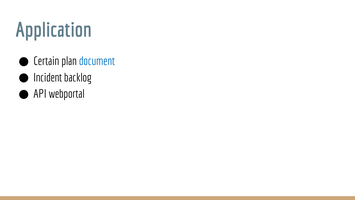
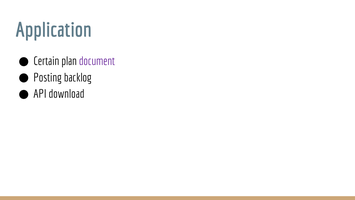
document colour: blue -> purple
Incident: Incident -> Posting
webportal: webportal -> download
